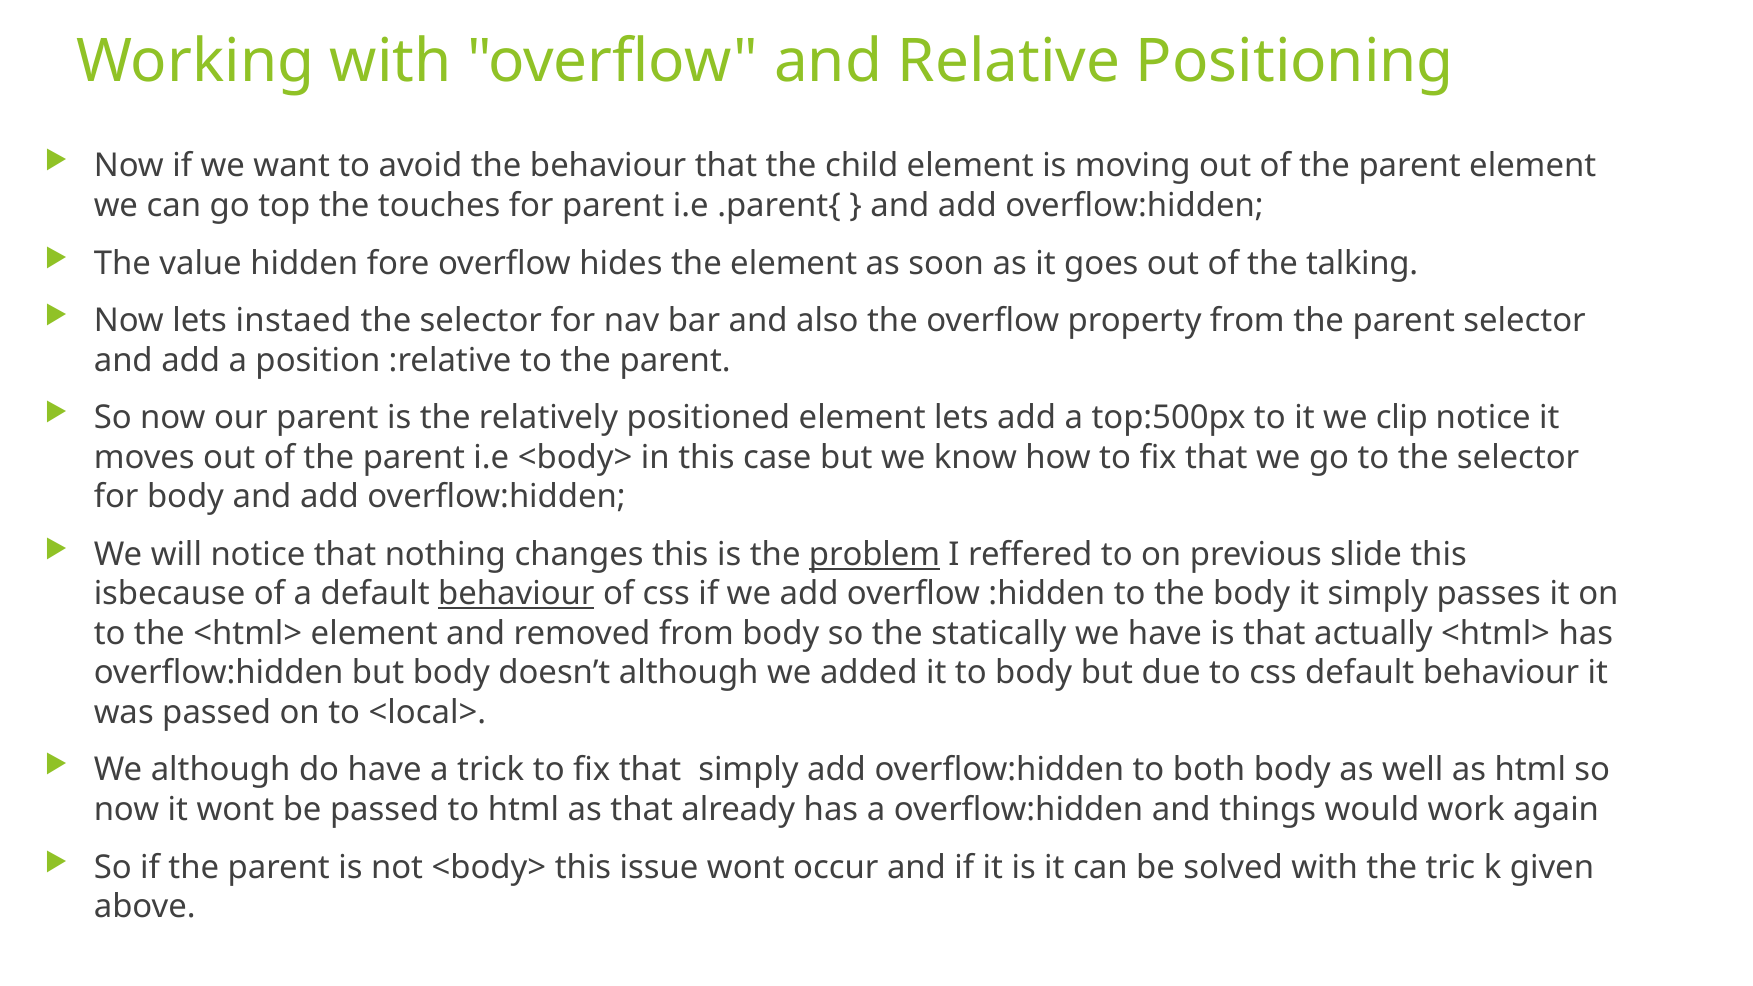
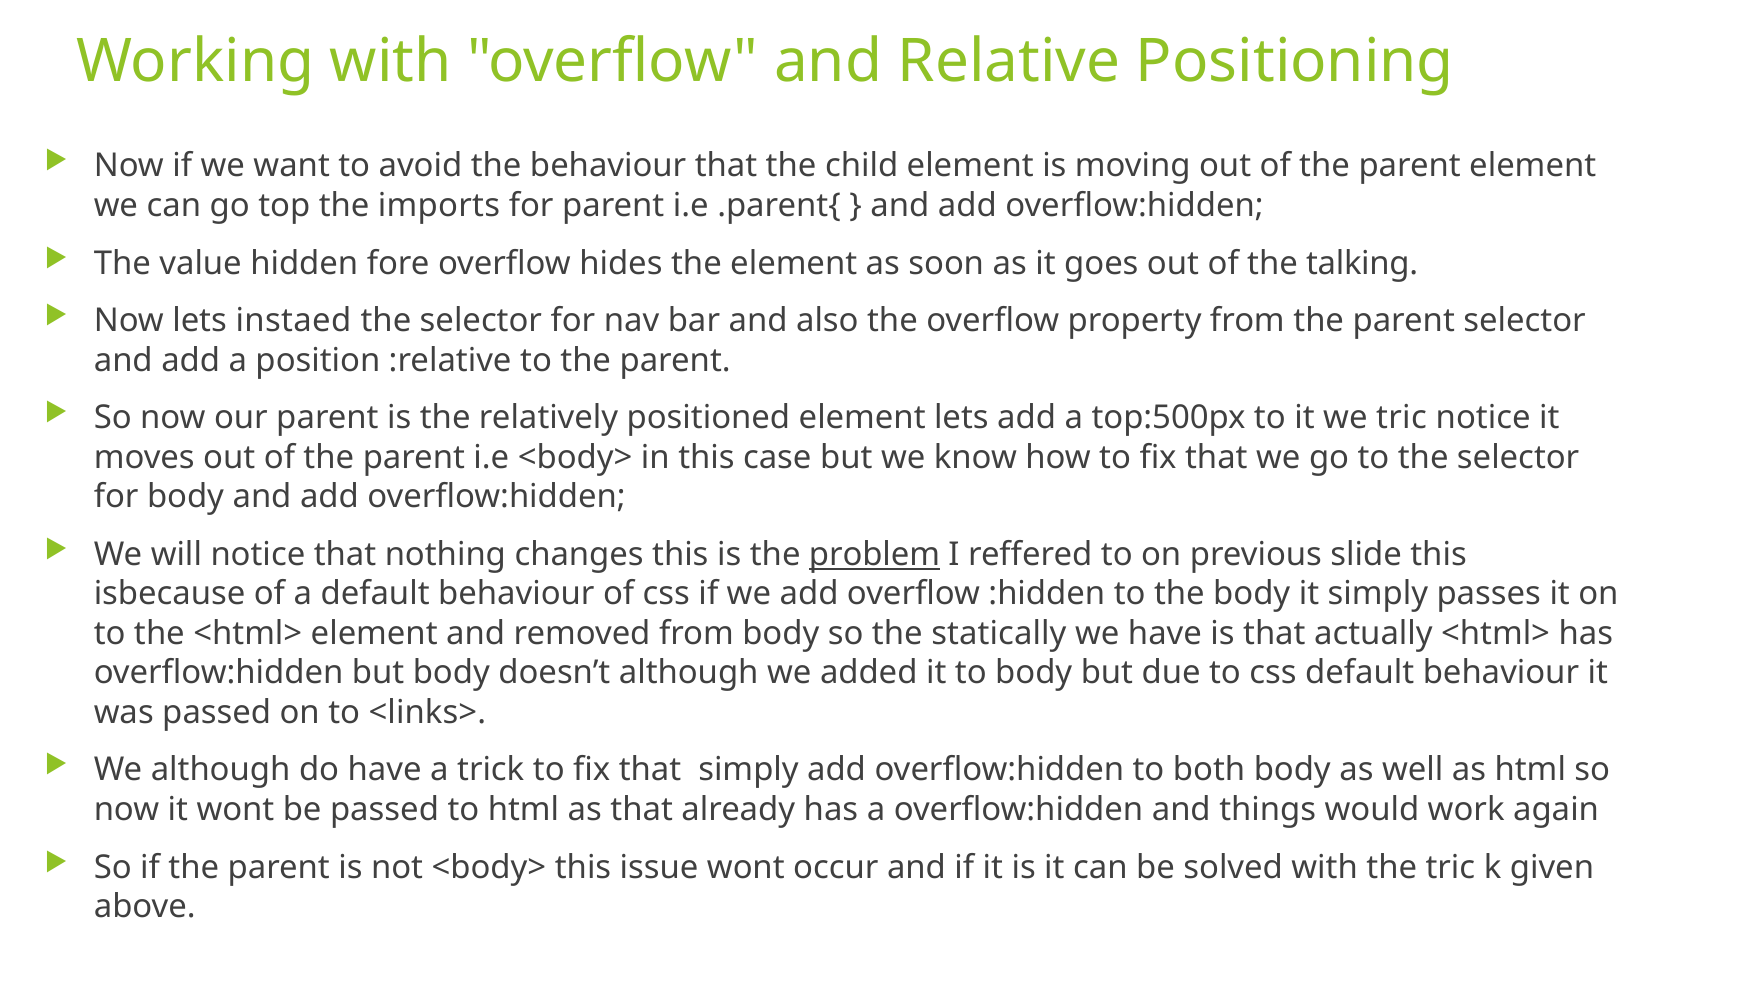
touches: touches -> imports
we clip: clip -> tric
behaviour at (516, 594) underline: present -> none
<local>: <local> -> <links>
